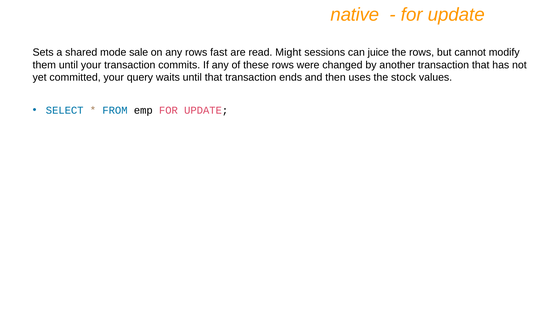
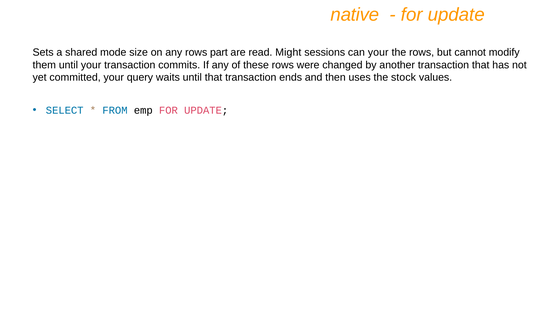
sale: sale -> size
fast: fast -> part
can juice: juice -> your
